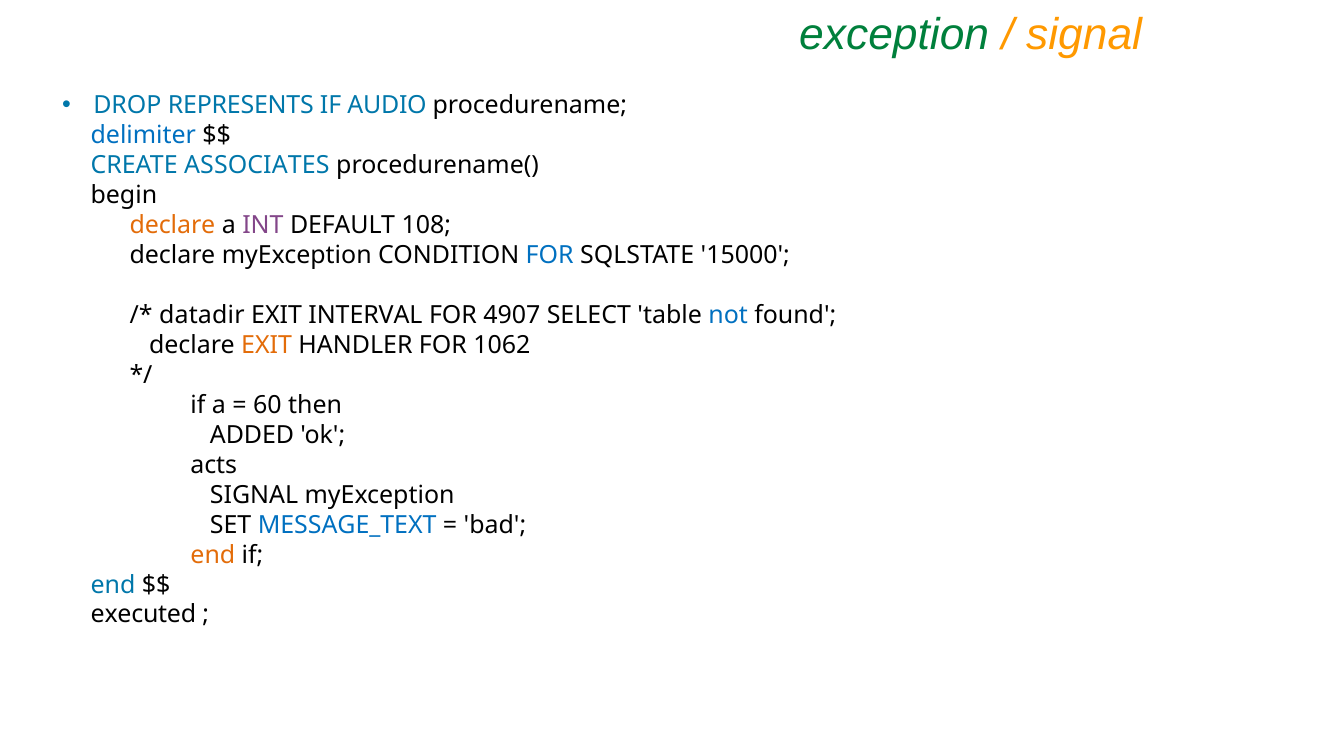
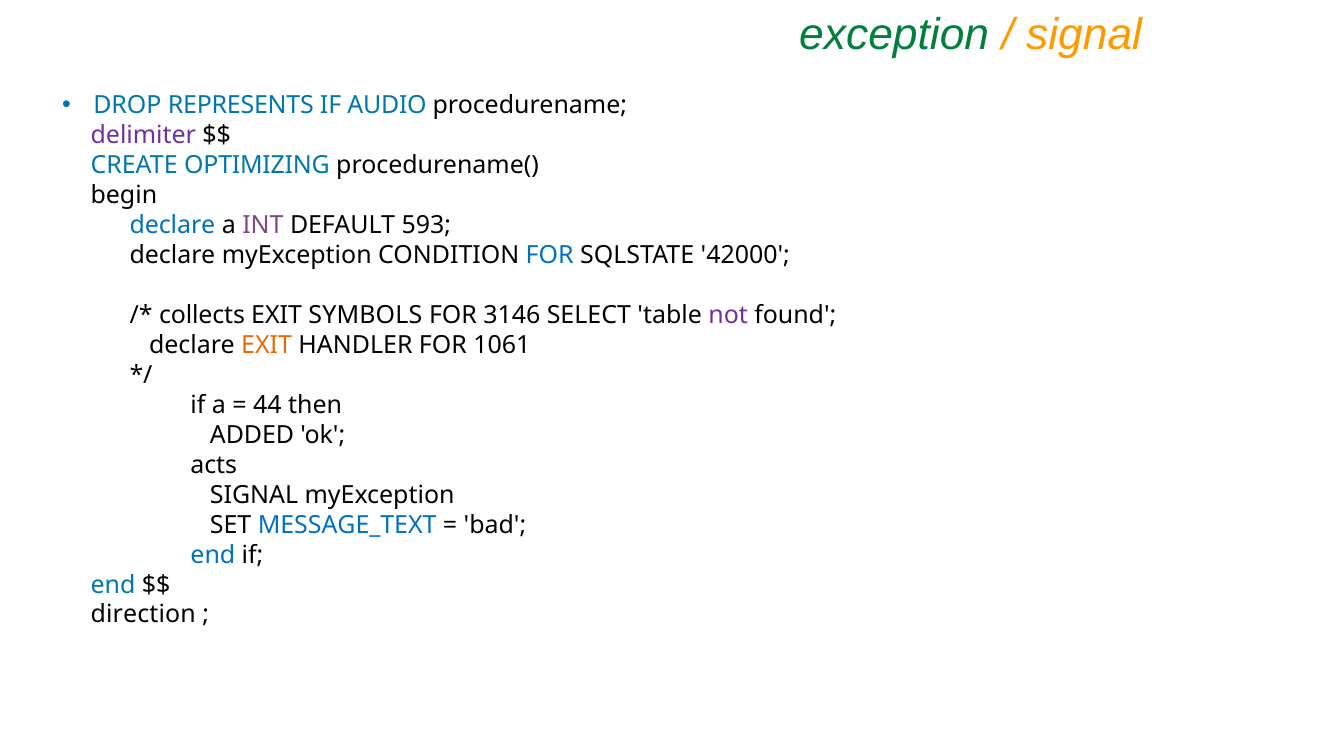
delimiter colour: blue -> purple
ASSOCIATES: ASSOCIATES -> OPTIMIZING
declare at (172, 225) colour: orange -> blue
108: 108 -> 593
15000: 15000 -> 42000
datadir: datadir -> collects
INTERVAL: INTERVAL -> SYMBOLS
4907: 4907 -> 3146
not colour: blue -> purple
1062: 1062 -> 1061
60: 60 -> 44
end at (213, 555) colour: orange -> blue
executed: executed -> direction
